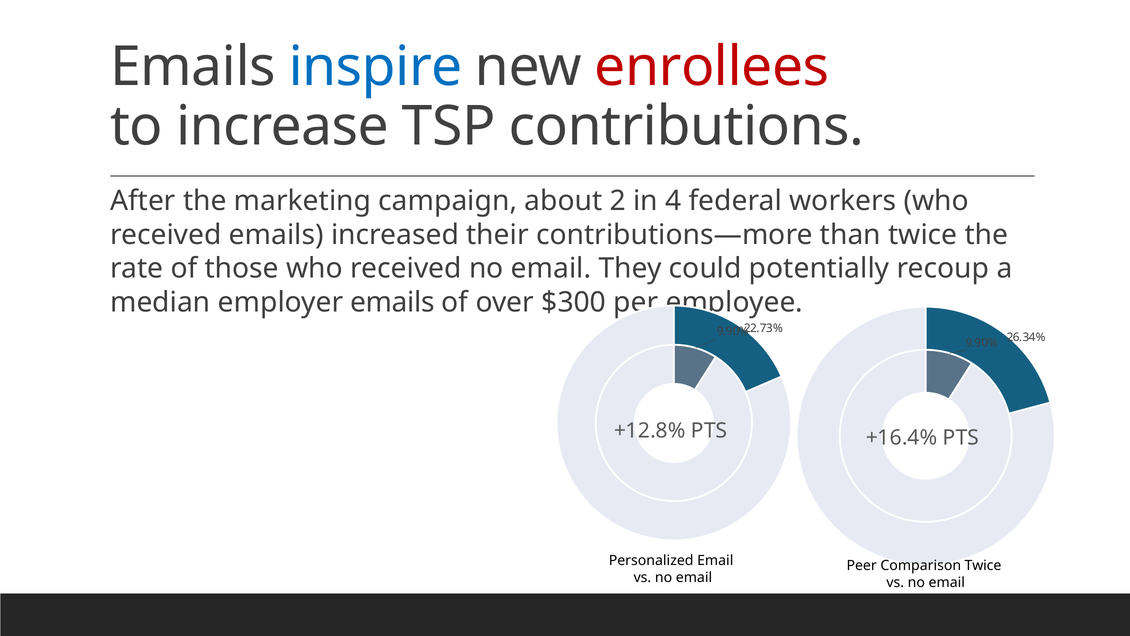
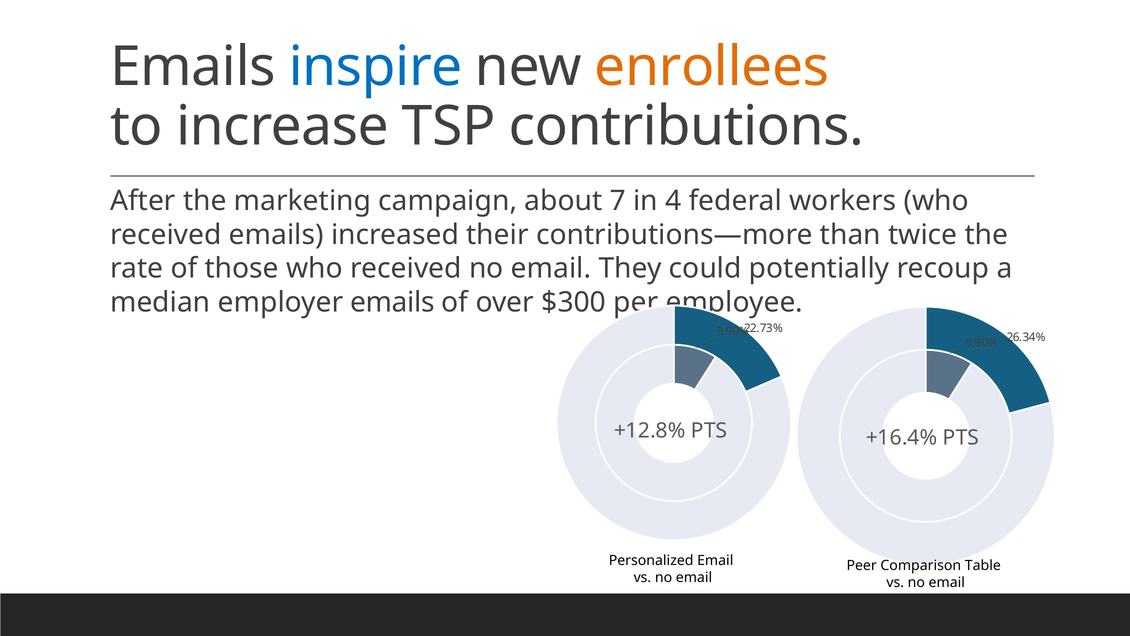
enrollees colour: red -> orange
2: 2 -> 7
Comparison Twice: Twice -> Table
